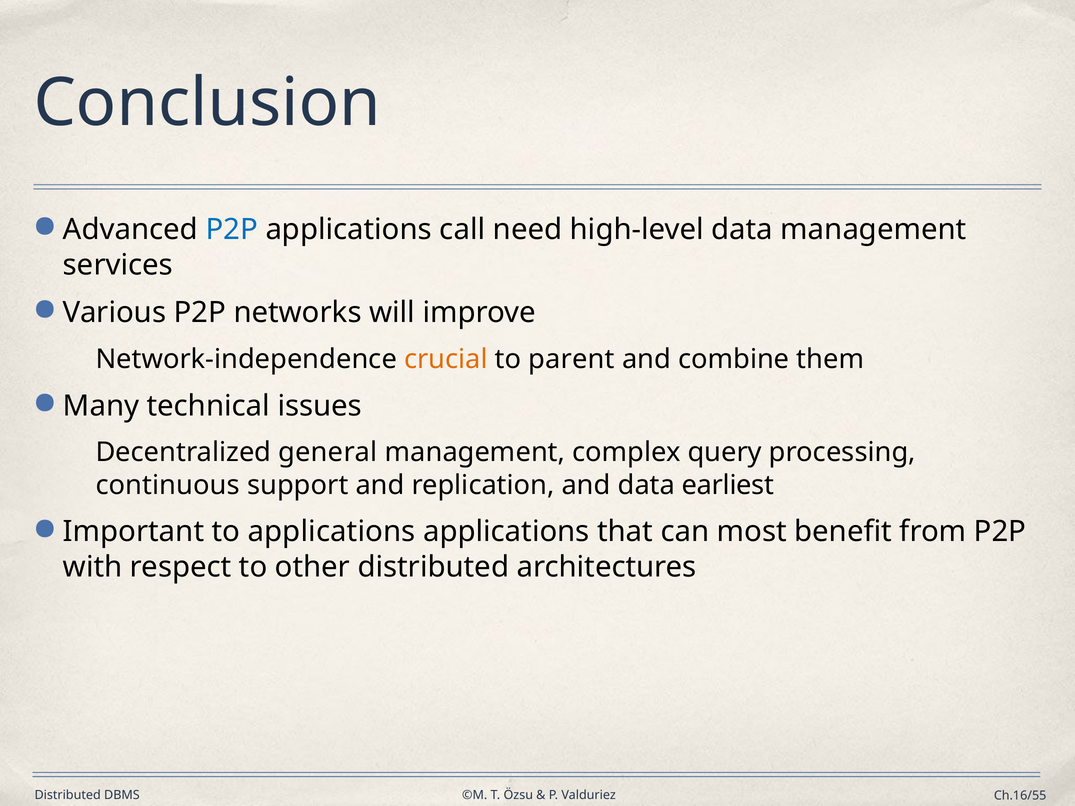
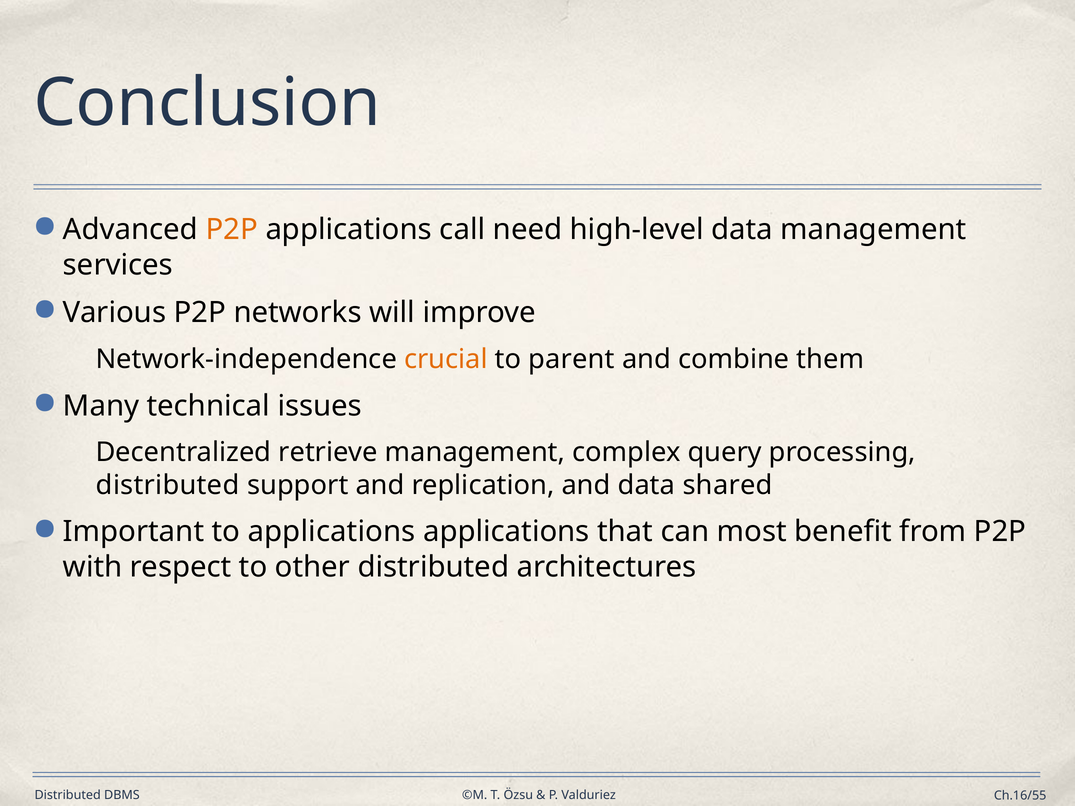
P2P at (232, 230) colour: blue -> orange
general: general -> retrieve
continuous at (168, 485): continuous -> distributed
earliest: earliest -> shared
